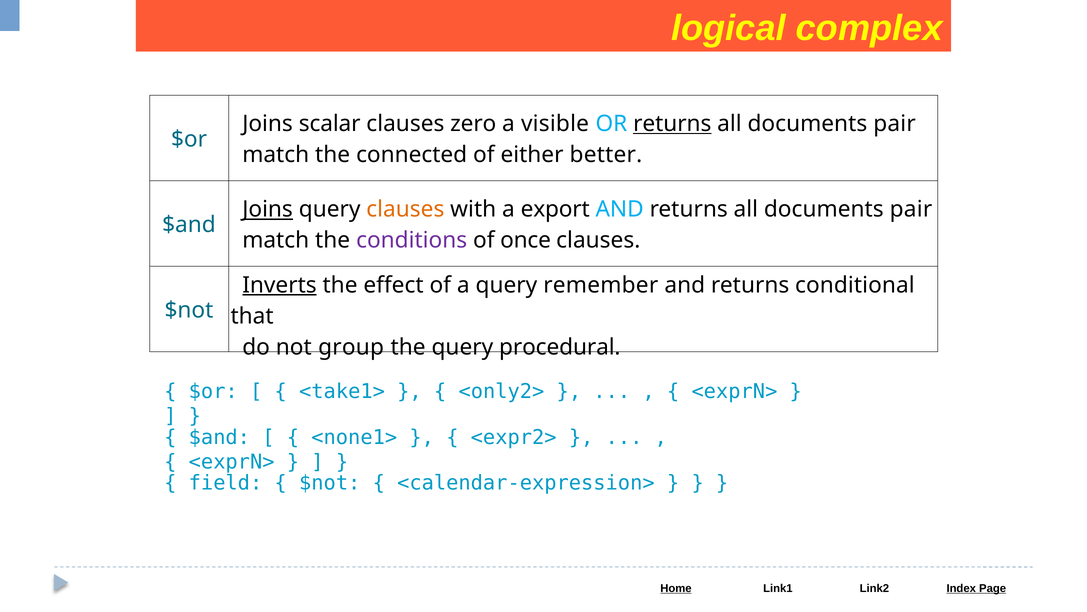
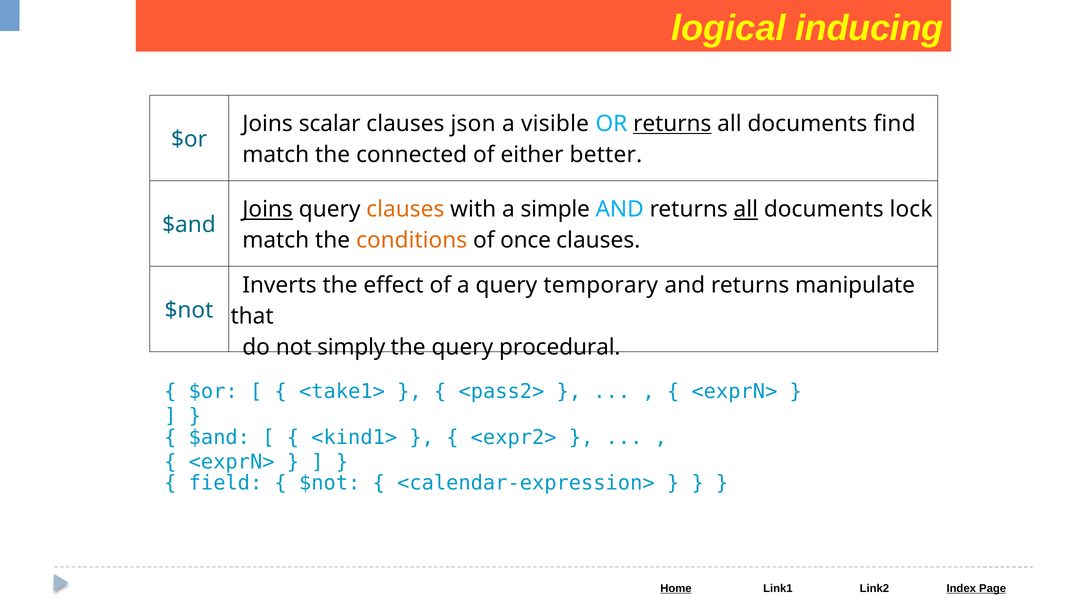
complex: complex -> inducing
zero: zero -> json
pair at (895, 124): pair -> find
export: export -> simple
all at (746, 209) underline: none -> present
pair at (911, 209): pair -> lock
conditions colour: purple -> orange
Inverts underline: present -> none
remember: remember -> temporary
conditional: conditional -> manipulate
group: group -> simply
<only2>: <only2> -> <pass2>
<none1>: <none1> -> <kind1>
